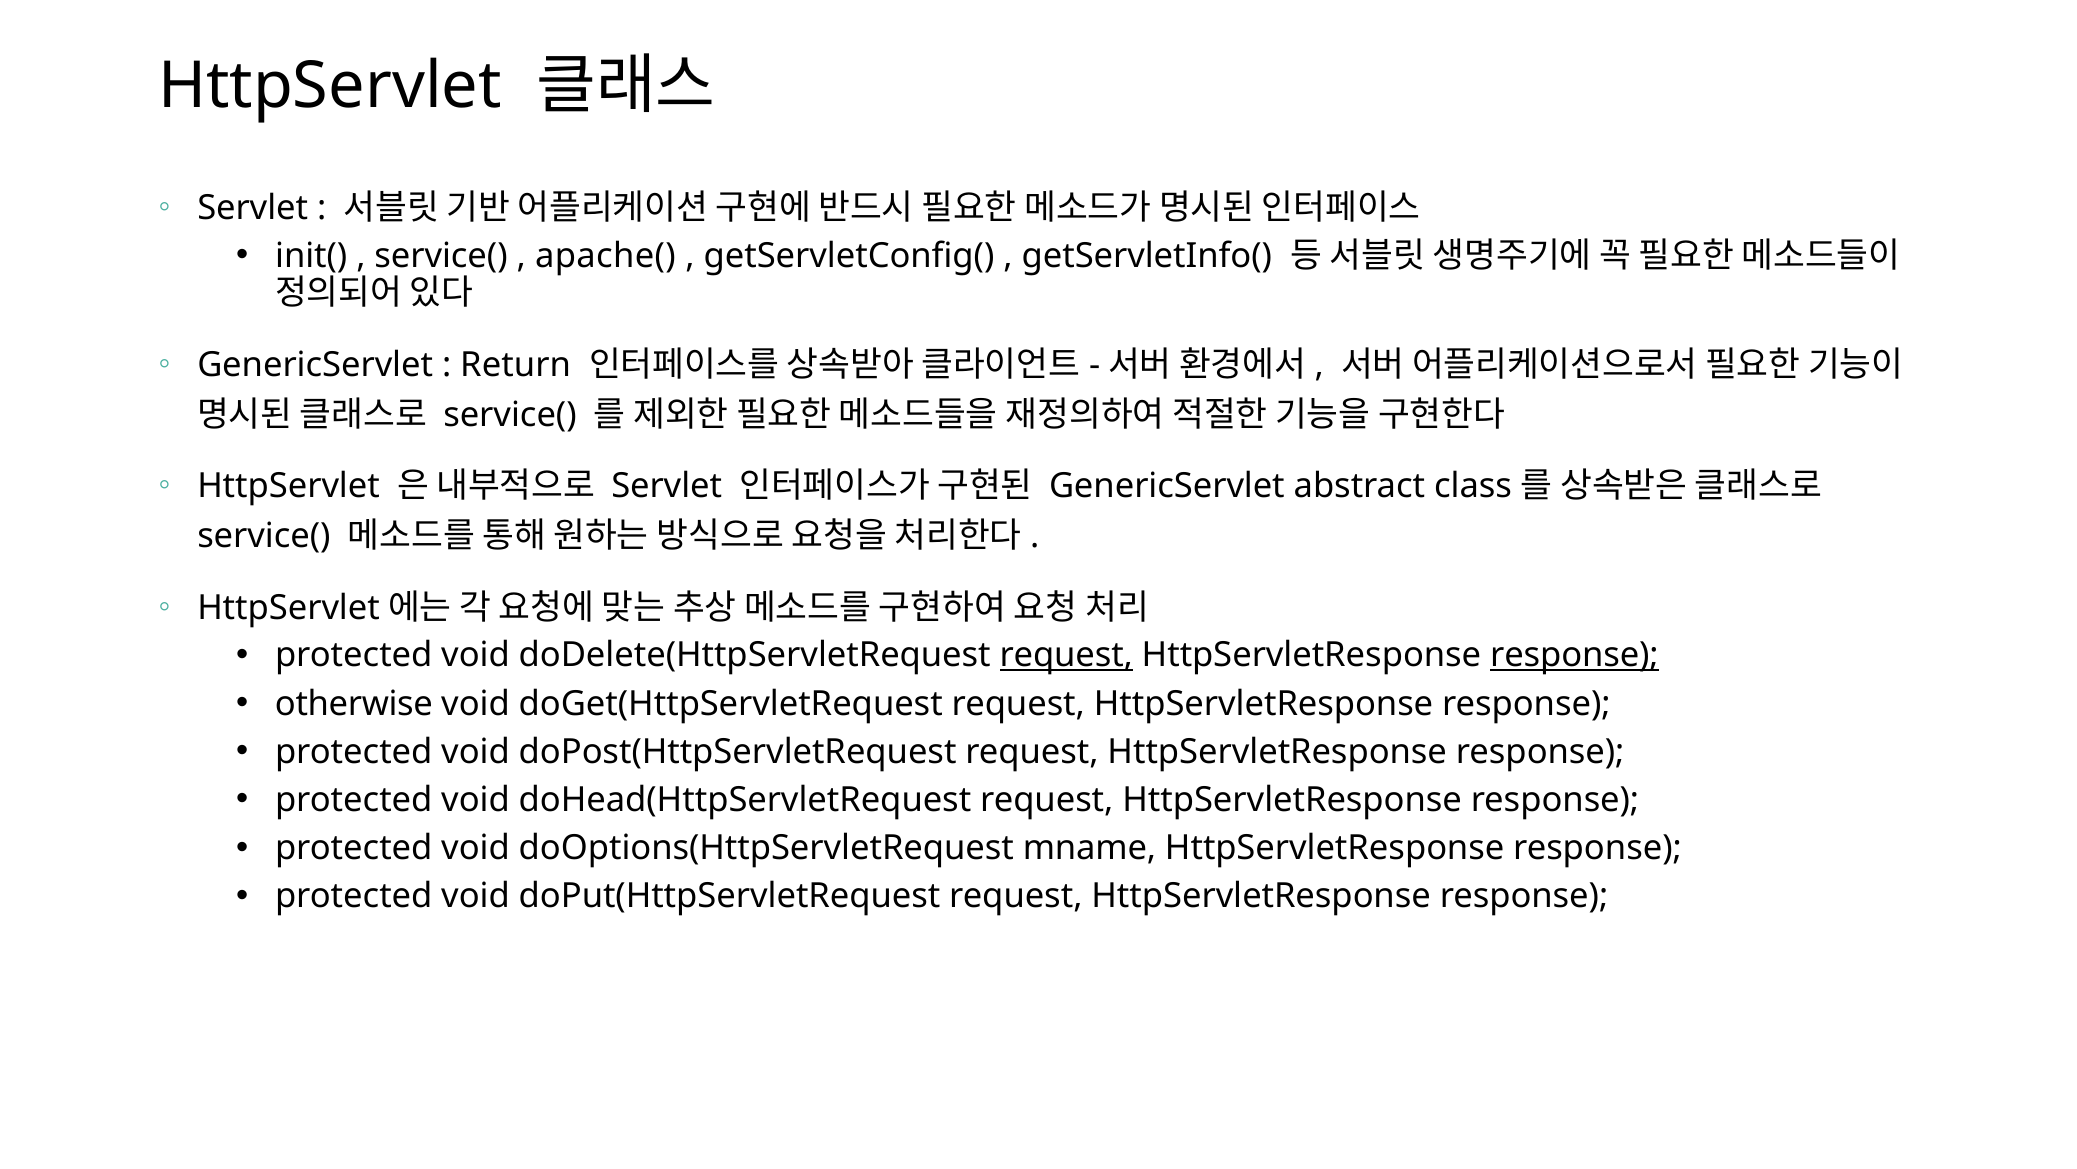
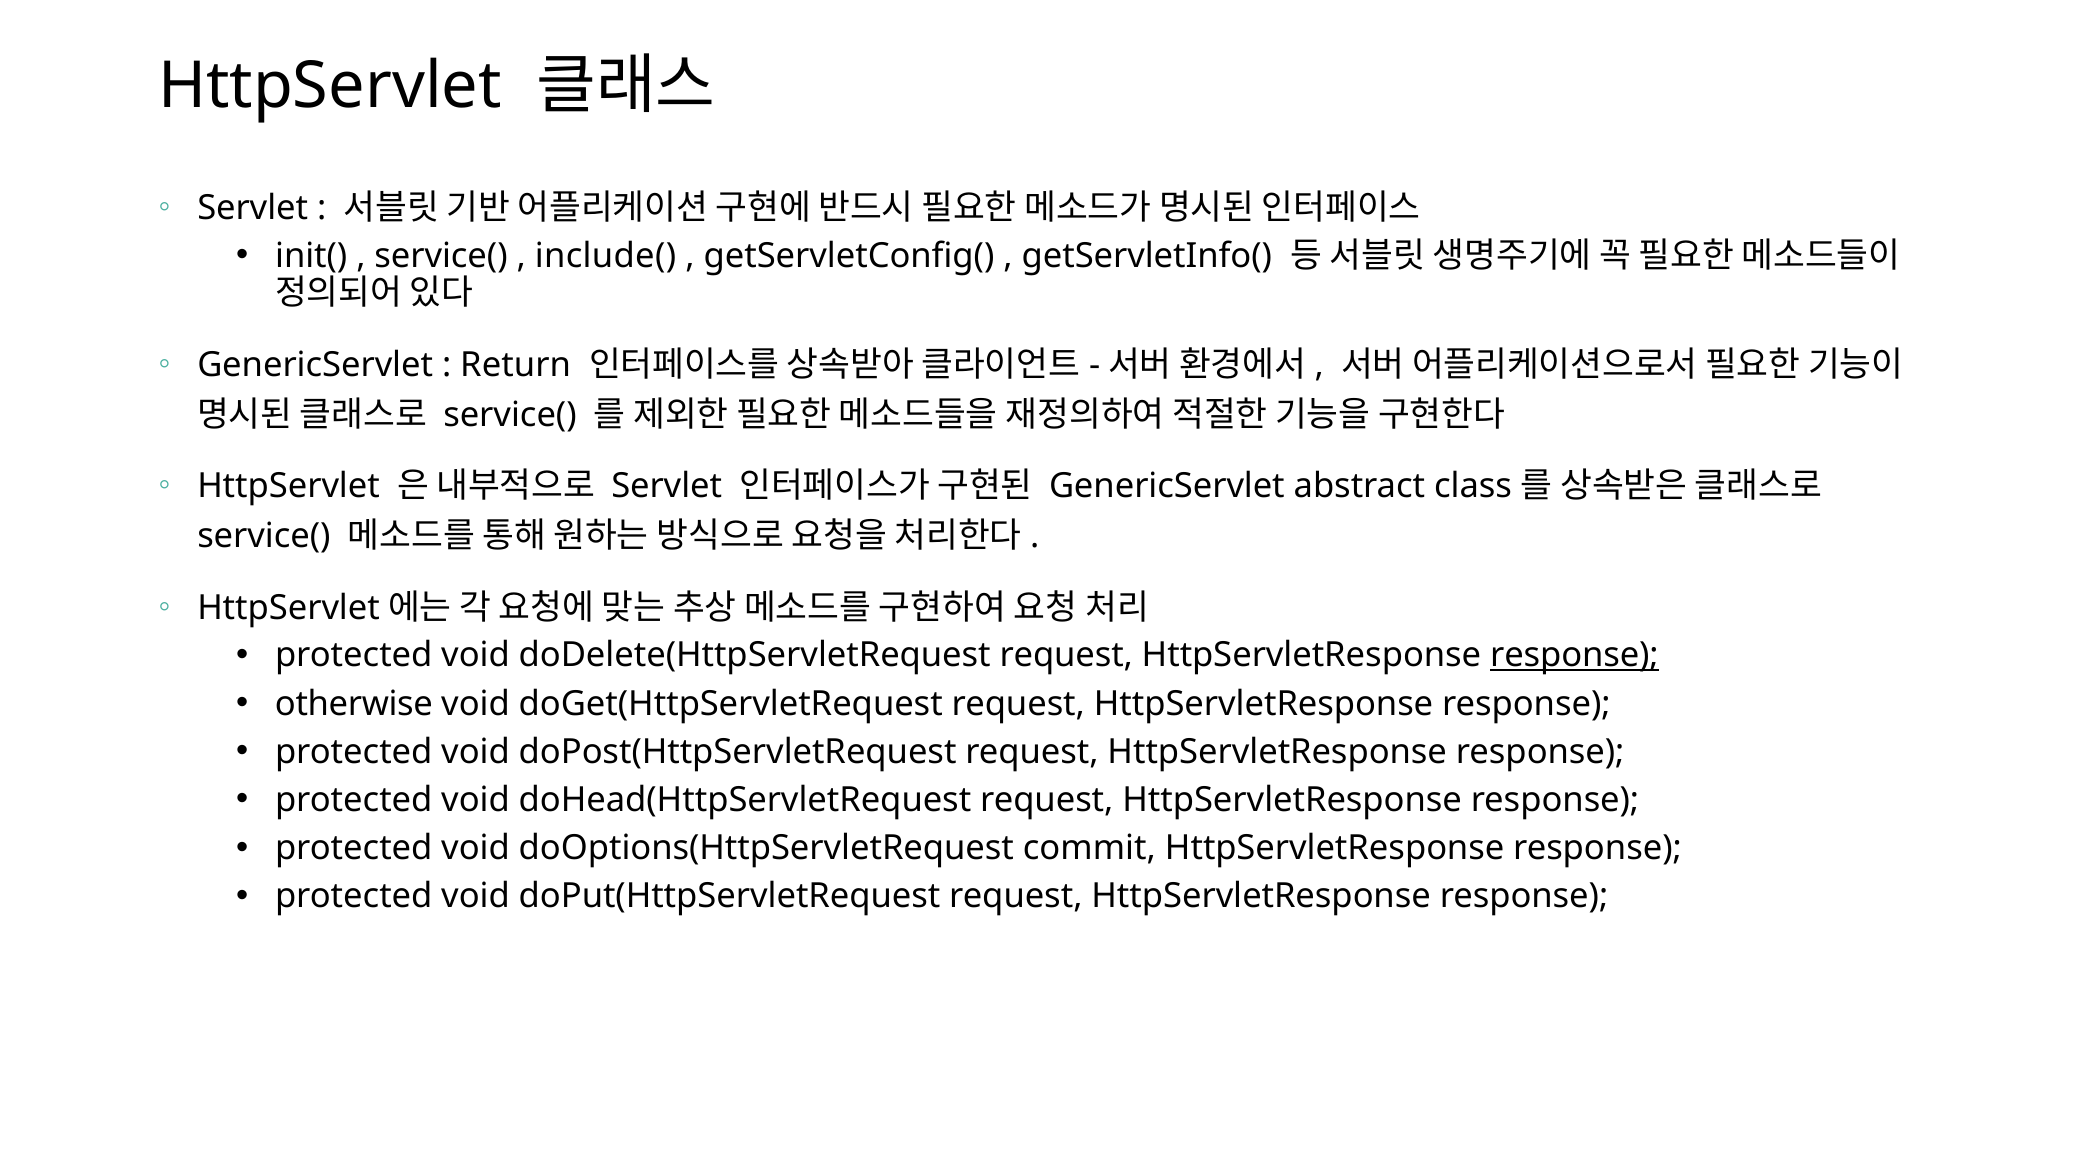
apache(: apache( -> include(
request at (1066, 655) underline: present -> none
mname: mname -> commit
